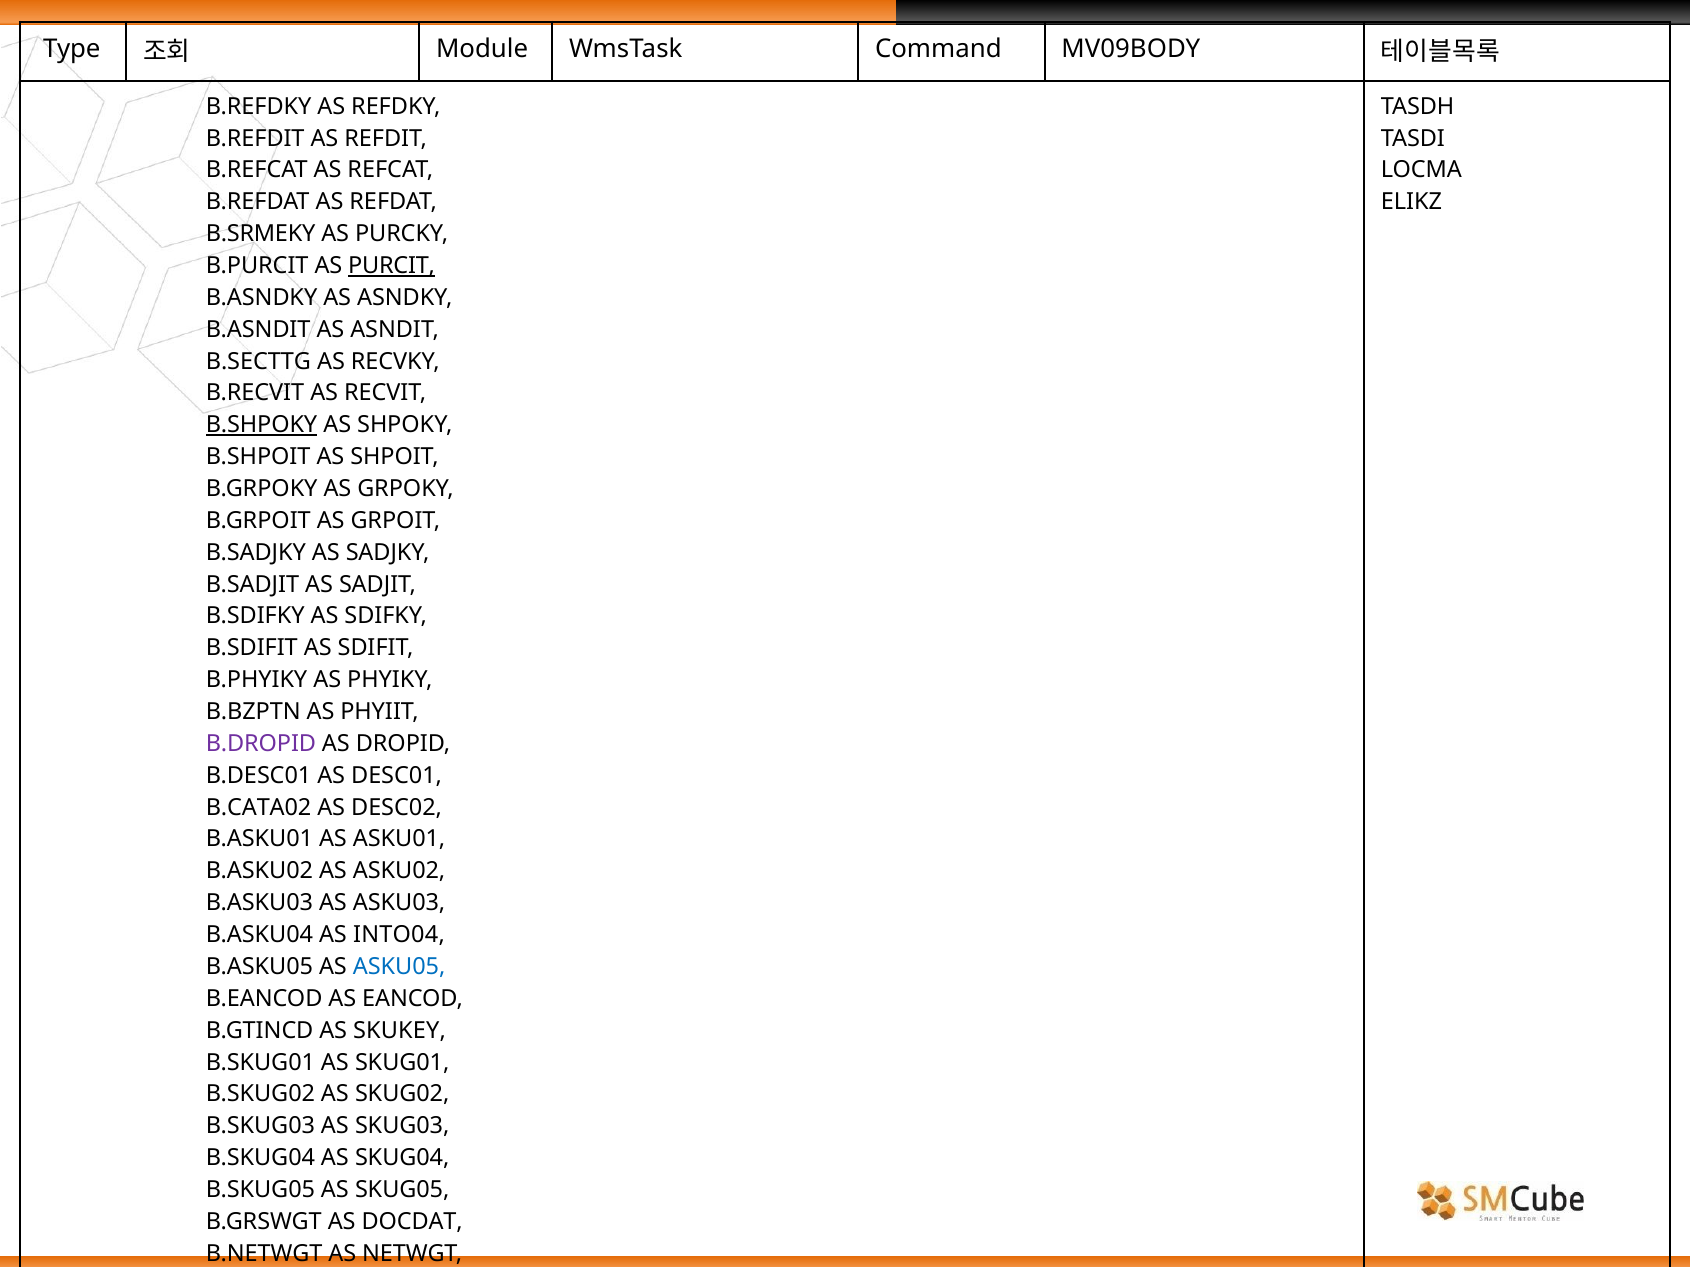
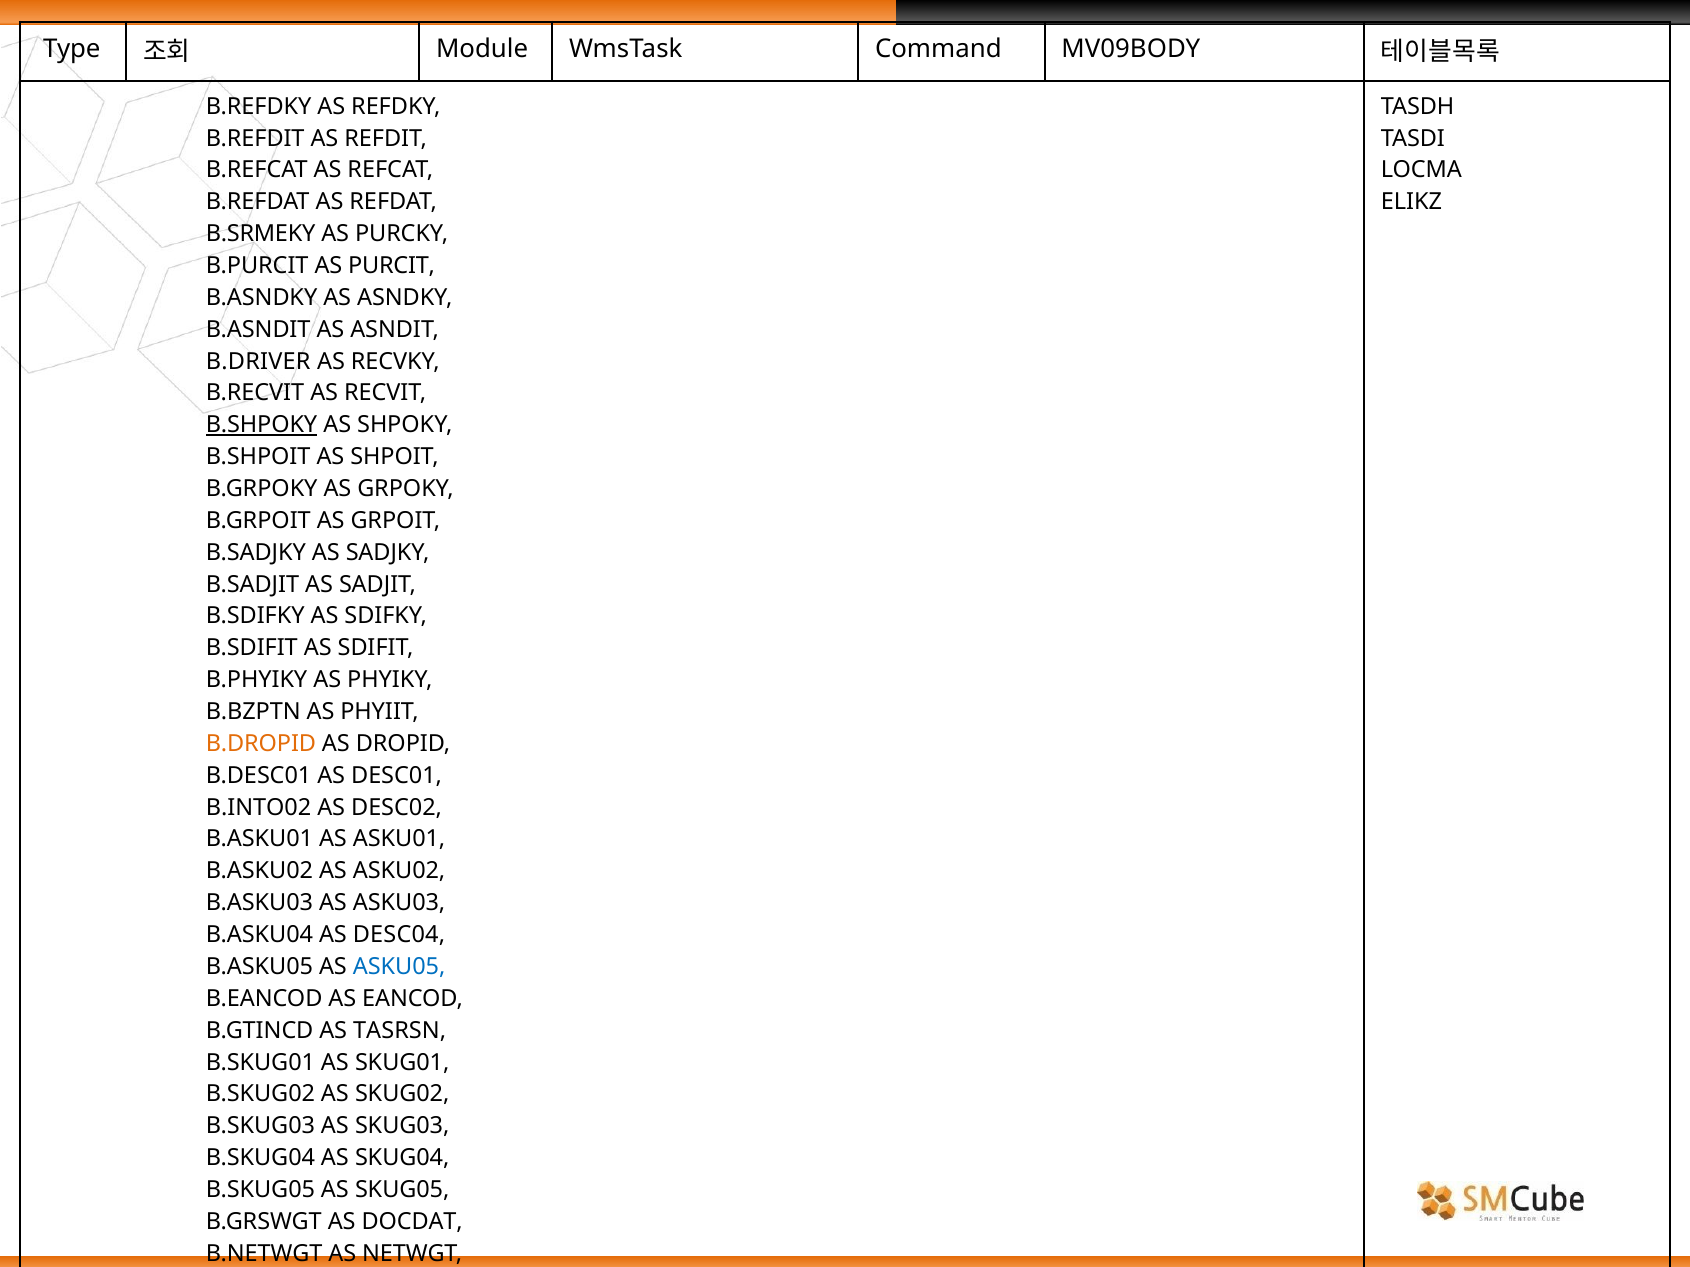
PURCIT underline: present -> none
B.SECTTG: B.SECTTG -> B.DRIVER
B.DROPID colour: purple -> orange
B.CATA02: B.CATA02 -> B.INTO02
INTO04: INTO04 -> DESC04
SKUKEY: SKUKEY -> TASRSN
